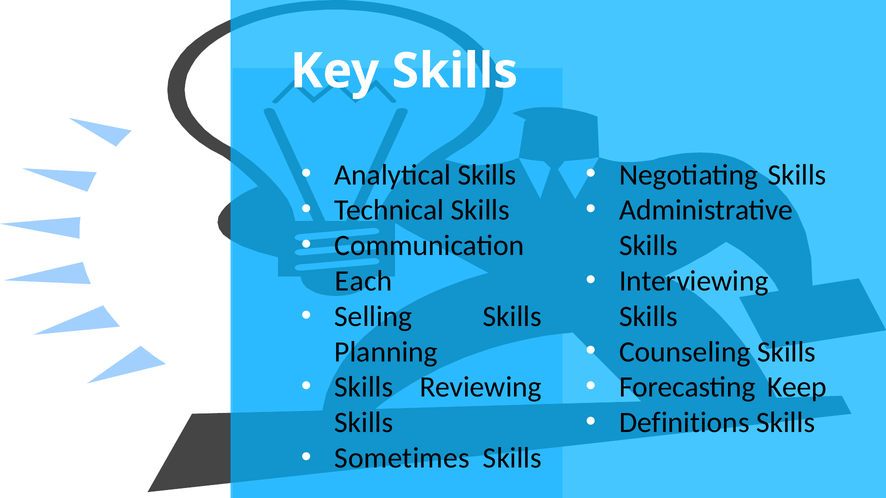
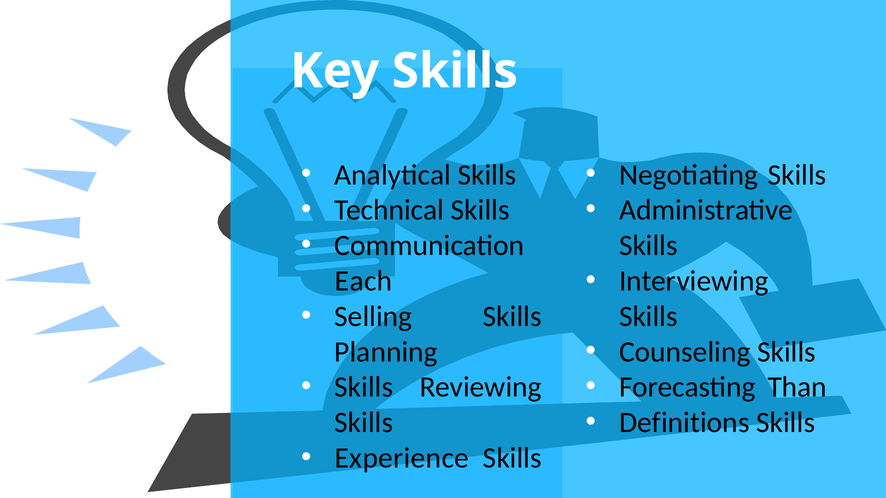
Keep: Keep -> Than
Sometimes: Sometimes -> Experience
